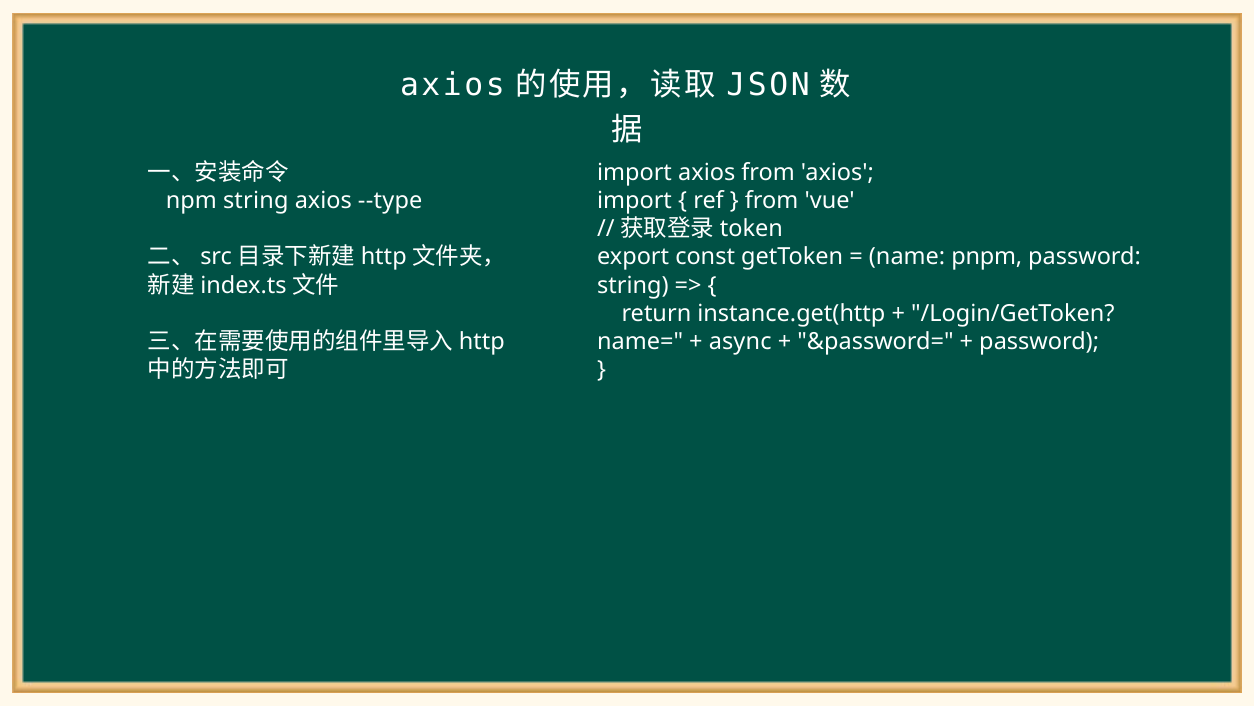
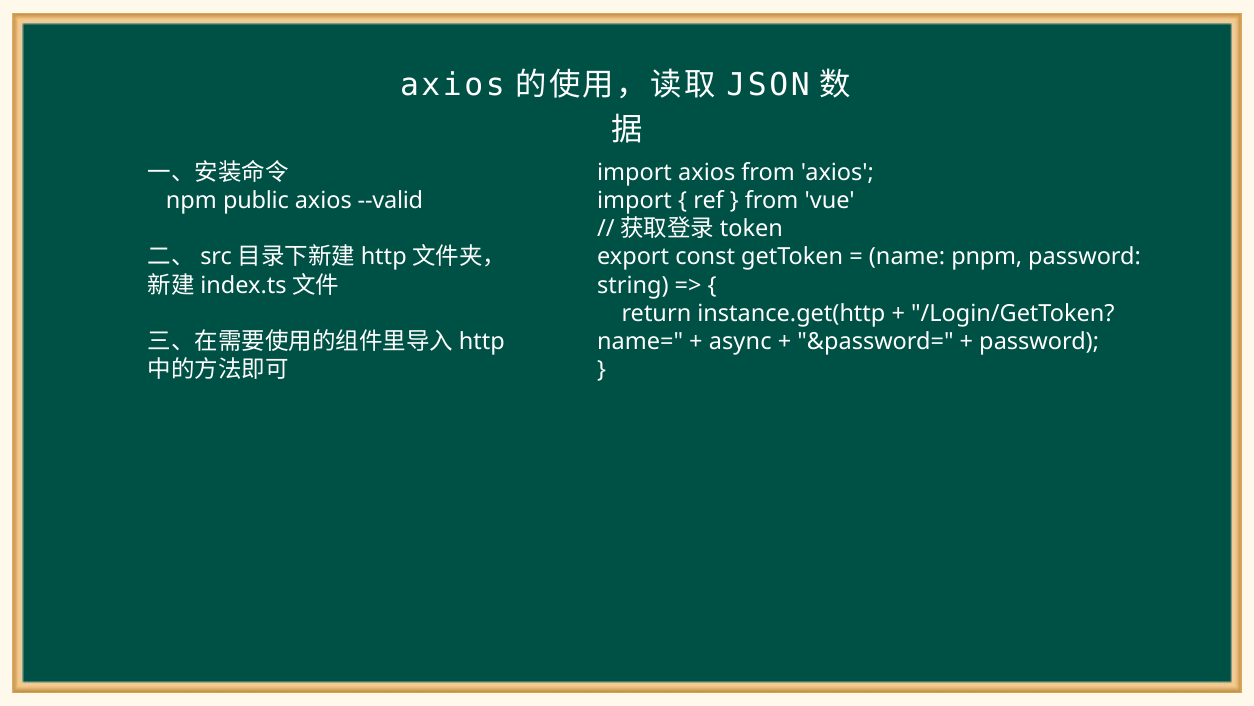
npm string: string -> public
--type: --type -> --valid
